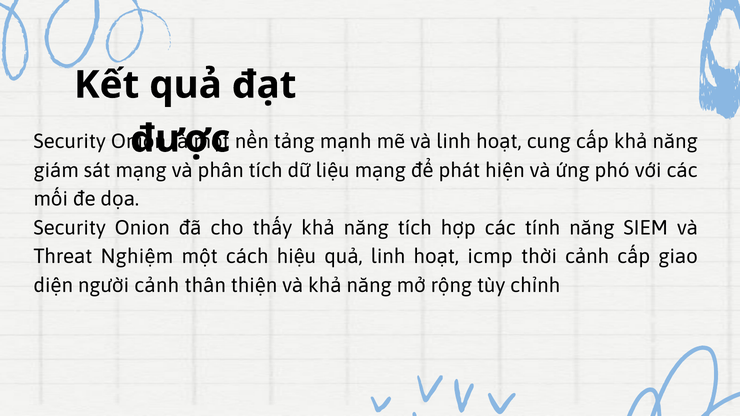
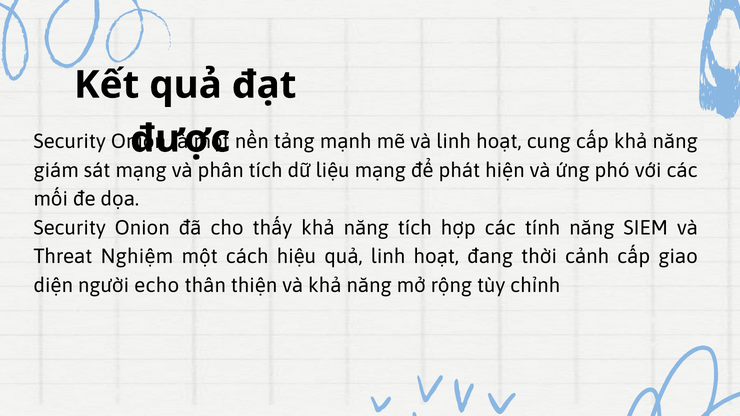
icmp: icmp -> đang
người cảnh: cảnh -> echo
